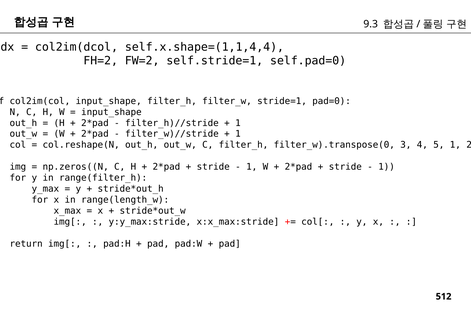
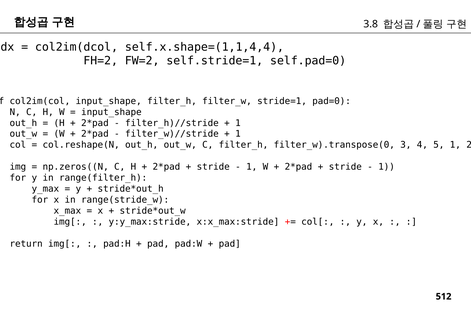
9.3: 9.3 -> 3.8
range(length_w: range(length_w -> range(stride_w
